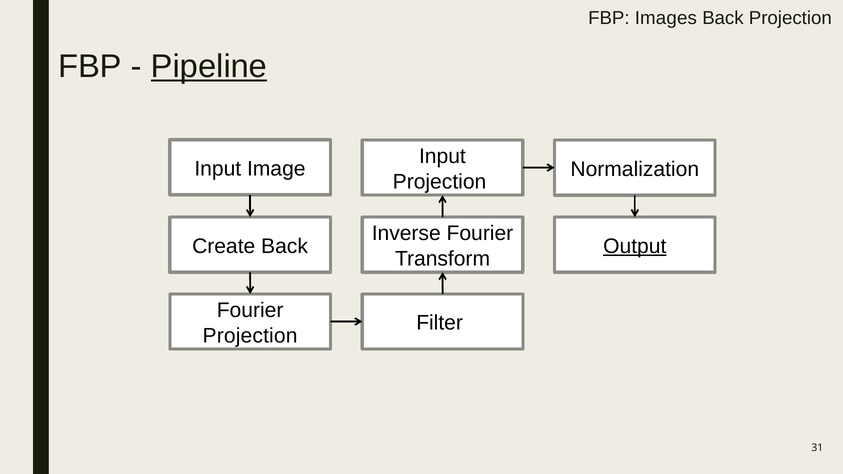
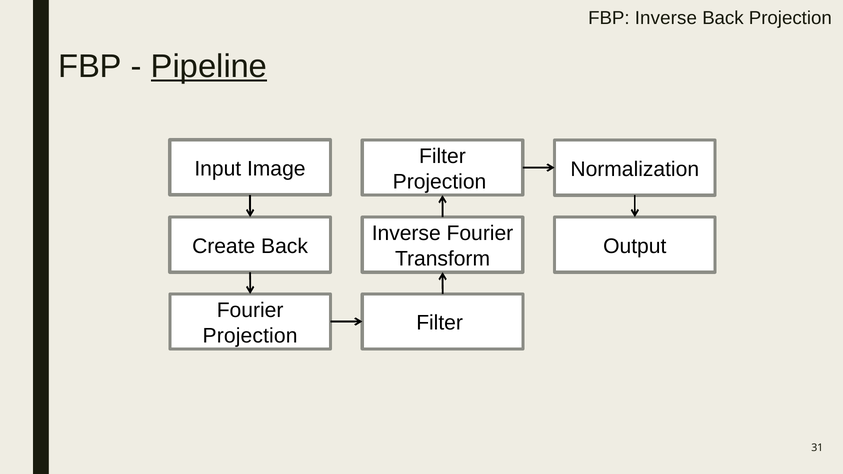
FBP Images: Images -> Inverse
Input at (442, 156): Input -> Filter
Output underline: present -> none
